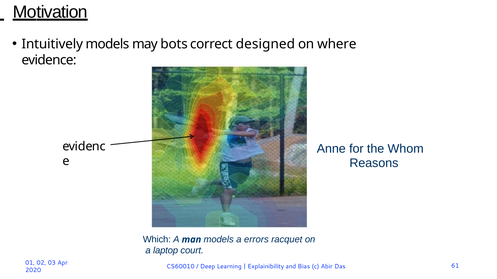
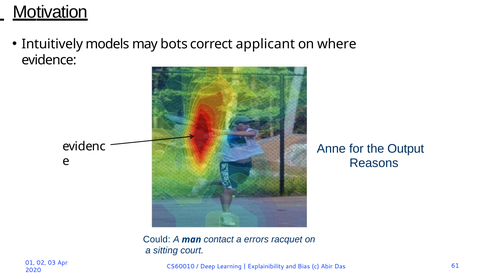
designed: designed -> applicant
Whom: Whom -> Output
Which: Which -> Could
man models: models -> contact
laptop: laptop -> sitting
